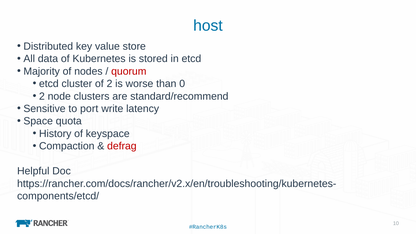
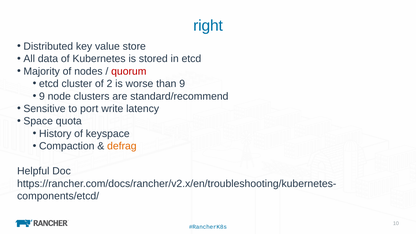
host: host -> right
than 0: 0 -> 9
2 at (42, 96): 2 -> 9
defrag colour: red -> orange
